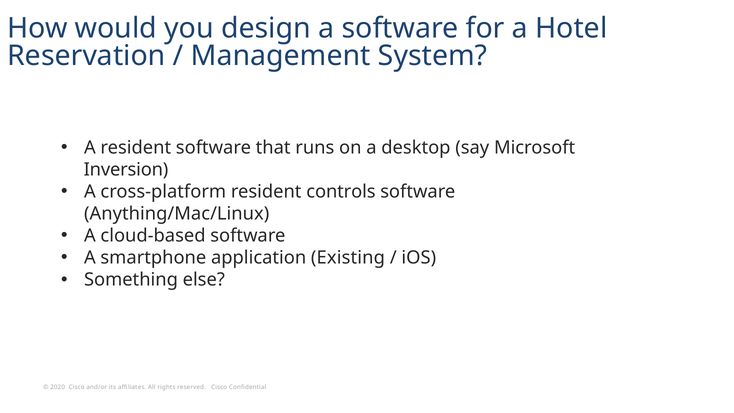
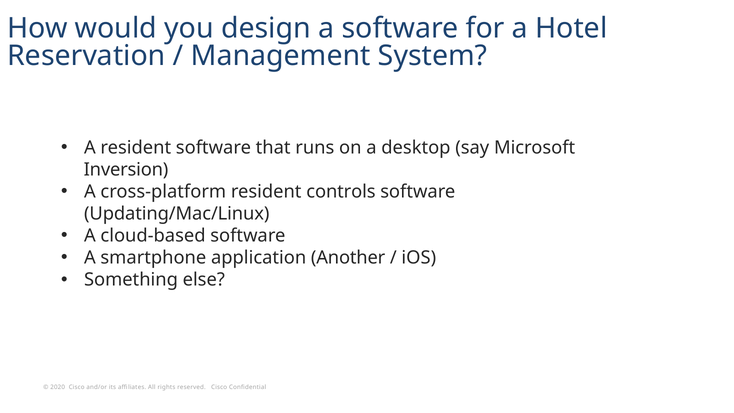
Anything/Mac/Linux: Anything/Mac/Linux -> Updating/Mac/Linux
Existing: Existing -> Another
